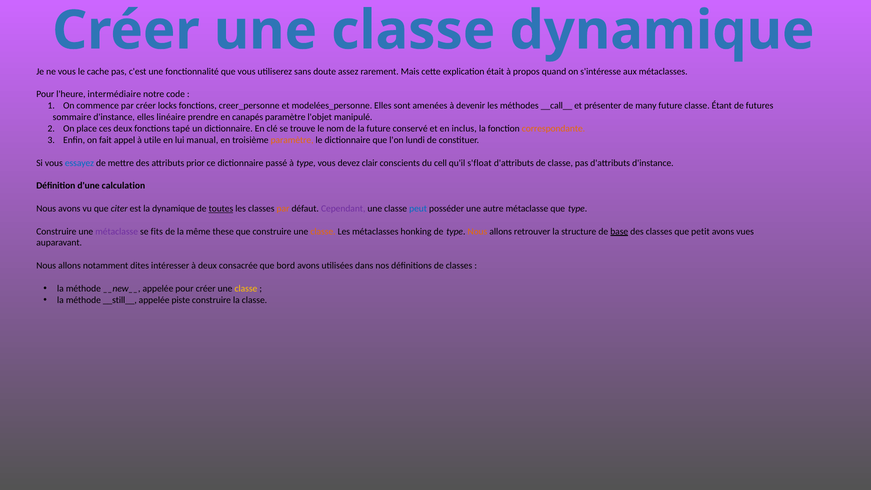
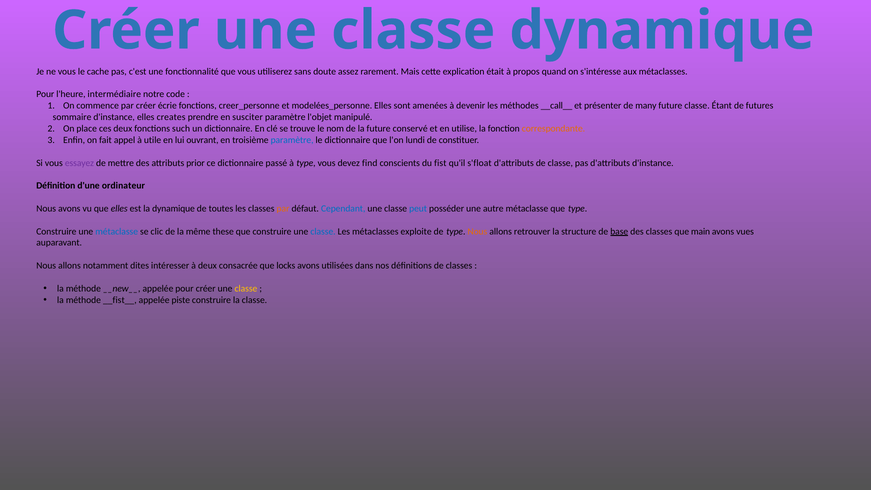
locks: locks -> écrie
linéaire: linéaire -> creates
canapés: canapés -> susciter
tapé: tapé -> such
inclus: inclus -> utilise
manual: manual -> ouvrant
paramètre at (292, 140) colour: orange -> blue
essayez colour: blue -> purple
clair: clair -> find
cell: cell -> fist
calculation: calculation -> ordinateur
que citer: citer -> elles
toutes underline: present -> none
Cependant colour: purple -> blue
métaclasse at (117, 231) colour: purple -> blue
fits: fits -> clic
classe at (323, 231) colour: orange -> blue
honking: honking -> exploite
petit: petit -> main
bord: bord -> locks
__still__: __still__ -> __fist__
